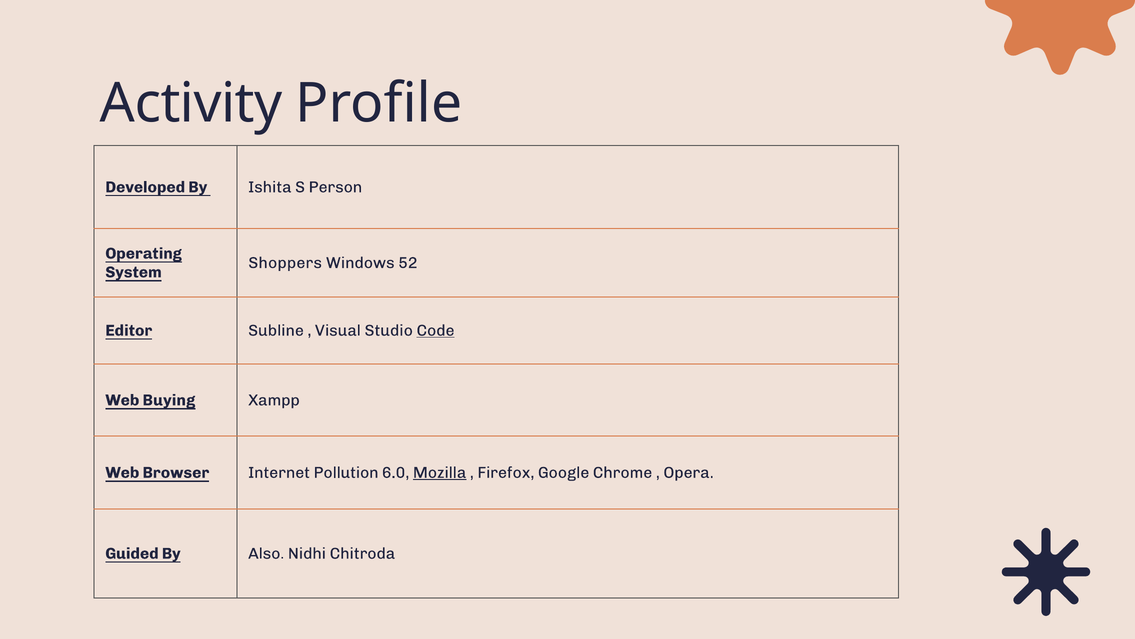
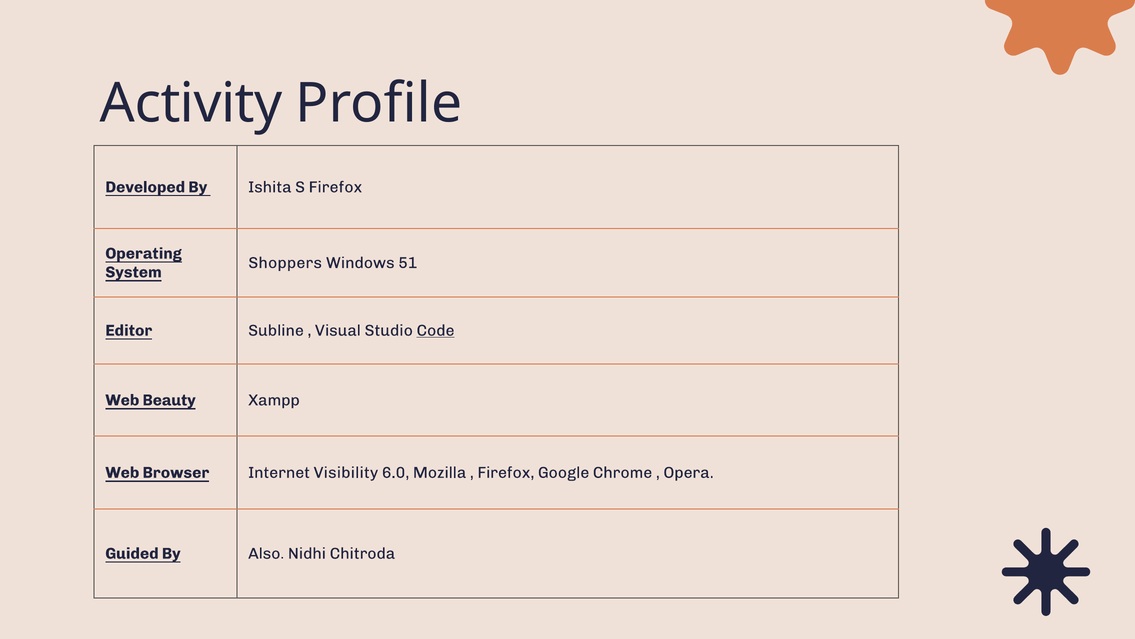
S Person: Person -> Firefox
52: 52 -> 51
Buying: Buying -> Beauty
Pollution: Pollution -> Visibility
Mozilla underline: present -> none
